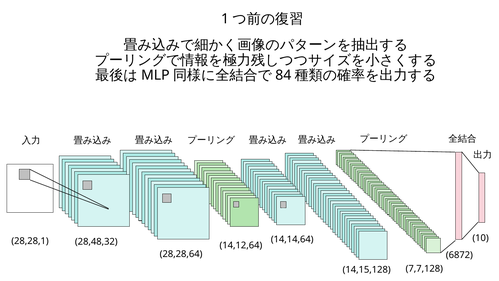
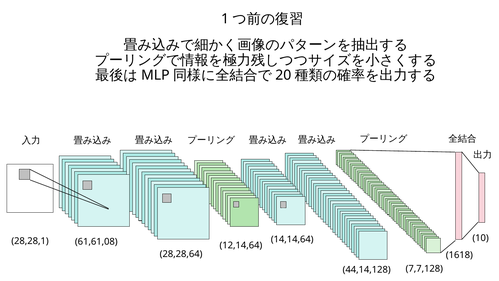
84: 84 -> 20
28,48,32: 28,48,32 -> 61,61,08
14,12,64: 14,12,64 -> 12,14,64
6872: 6872 -> 1618
14,15,128: 14,15,128 -> 44,14,128
